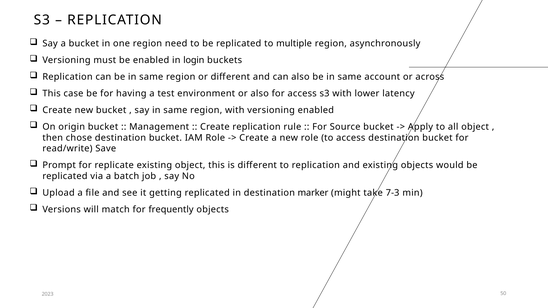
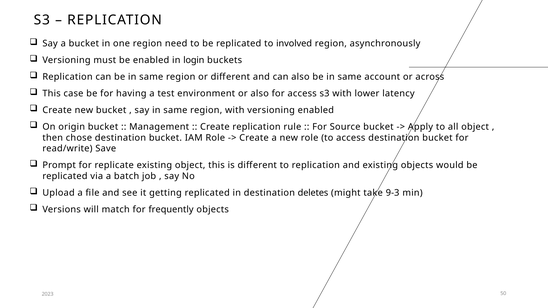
multiple: multiple -> involved
marker: marker -> deletes
7-3: 7-3 -> 9-3
